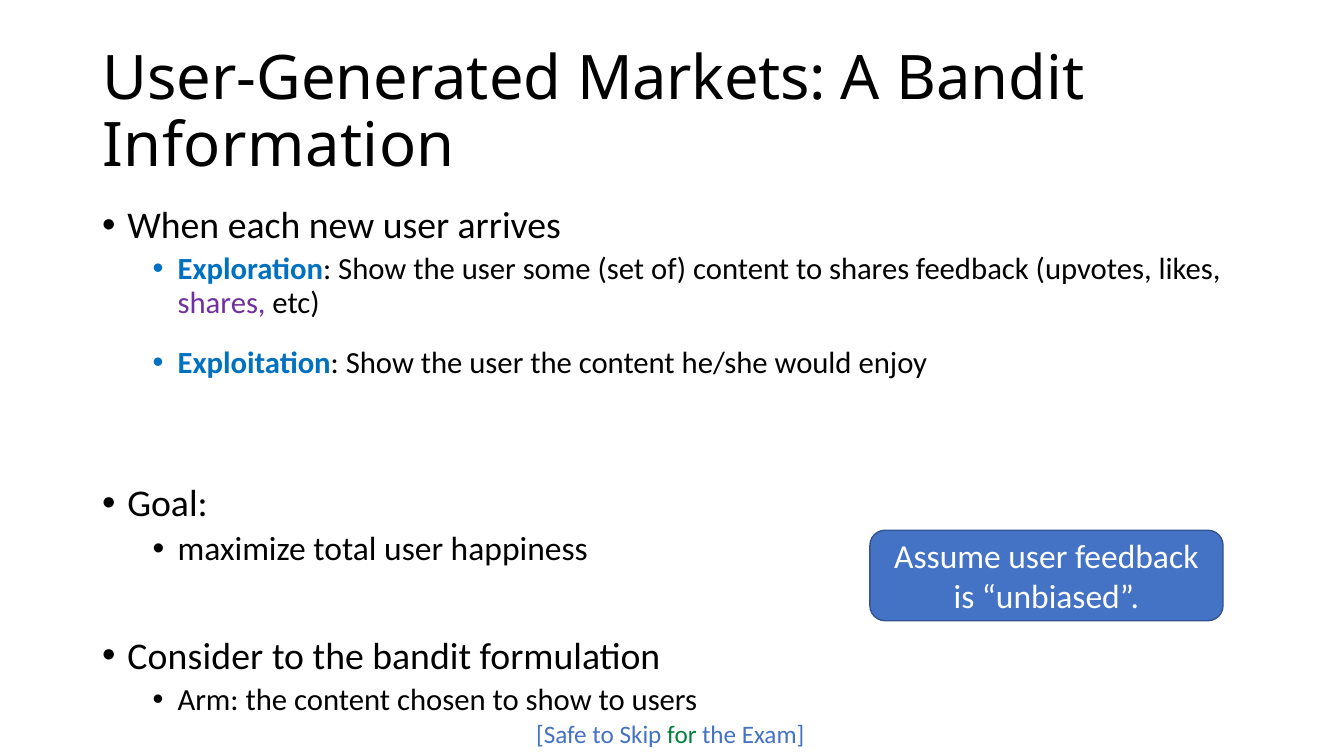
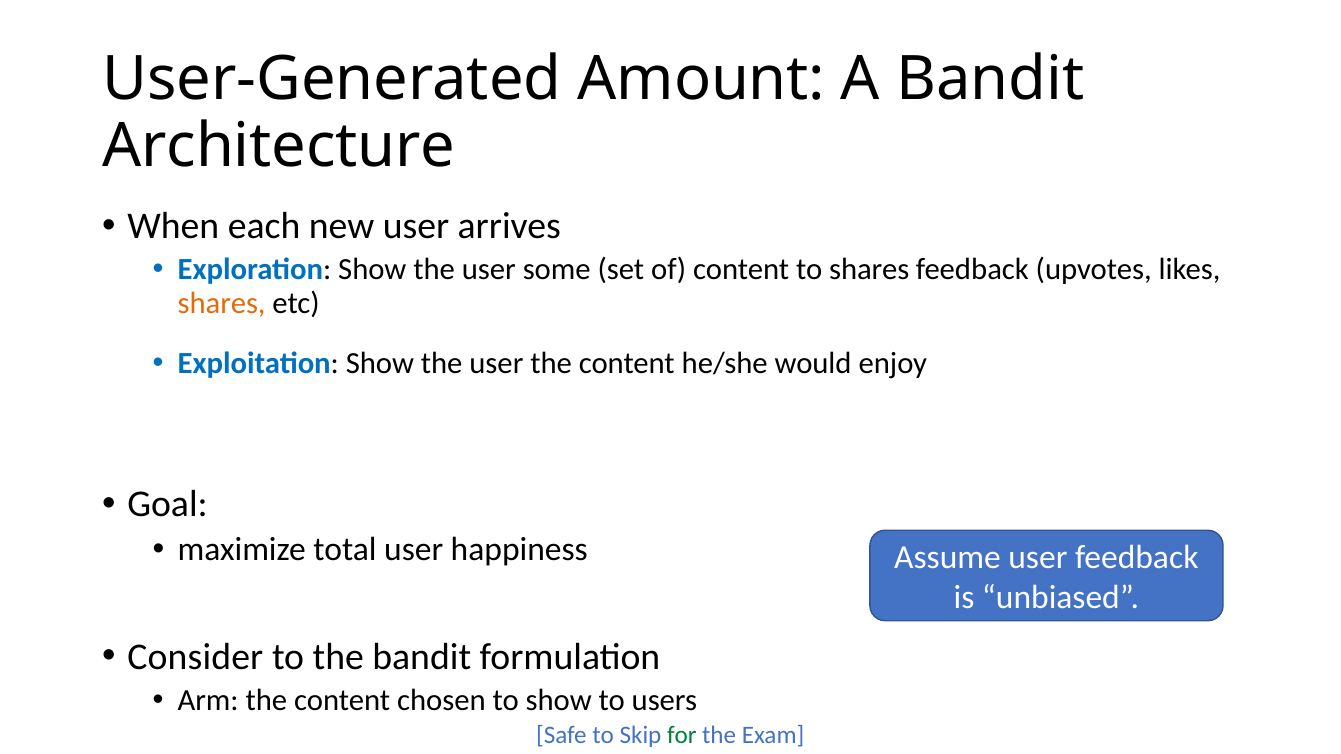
Markets: Markets -> Amount
Information: Information -> Architecture
shares at (222, 303) colour: purple -> orange
